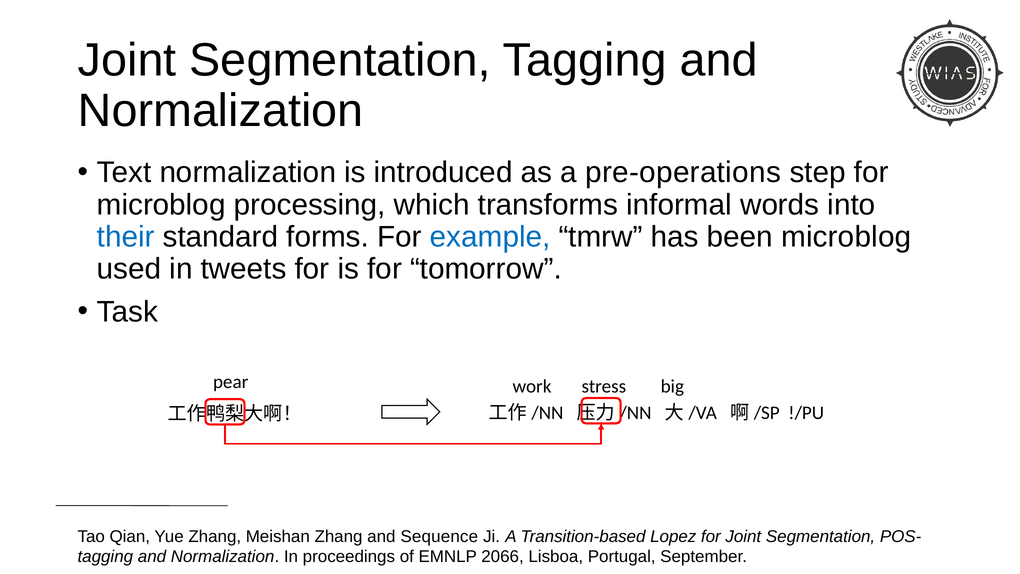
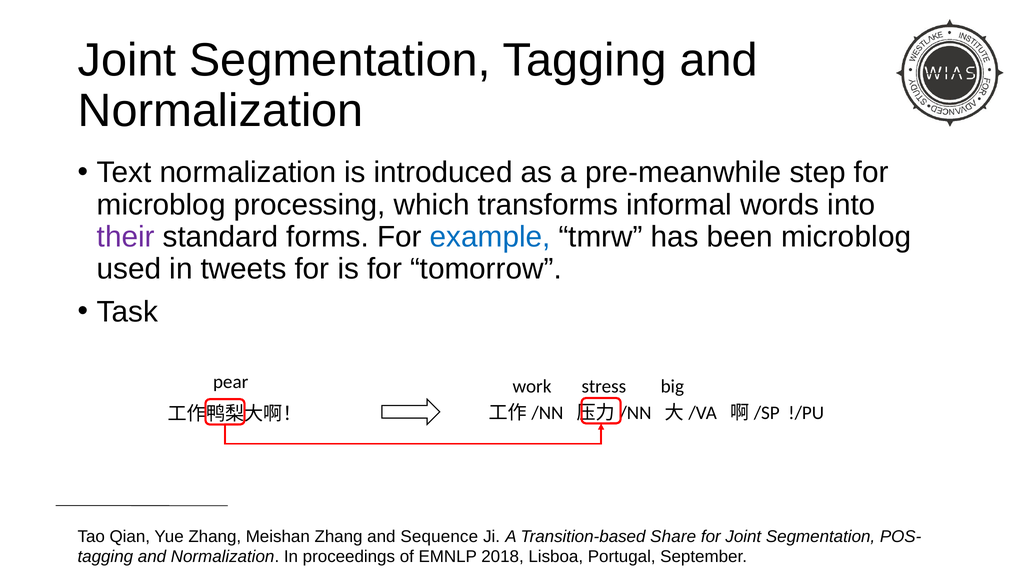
pre-operations: pre-operations -> pre-meanwhile
their colour: blue -> purple
Lopez: Lopez -> Share
2066: 2066 -> 2018
